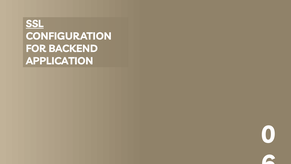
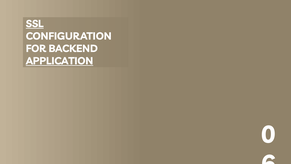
APPLICATION underline: none -> present
